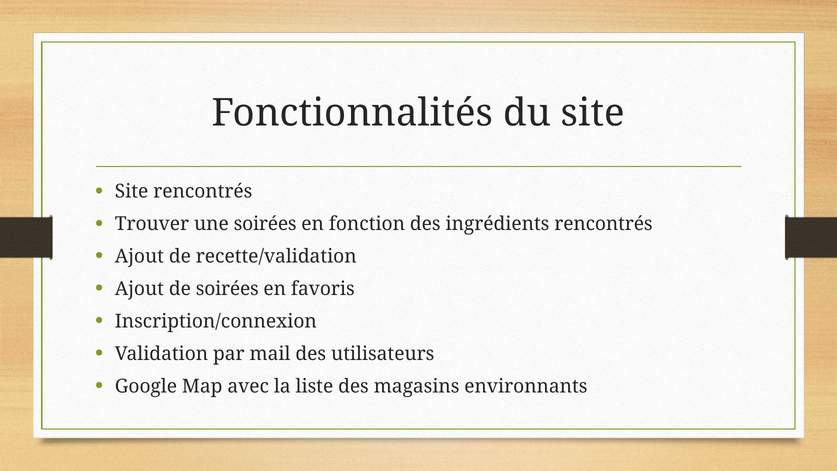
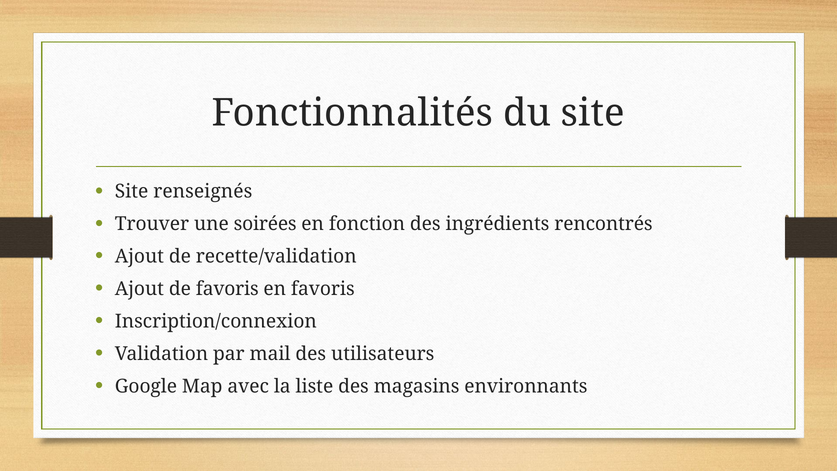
Site rencontrés: rencontrés -> renseignés
de soirées: soirées -> favoris
